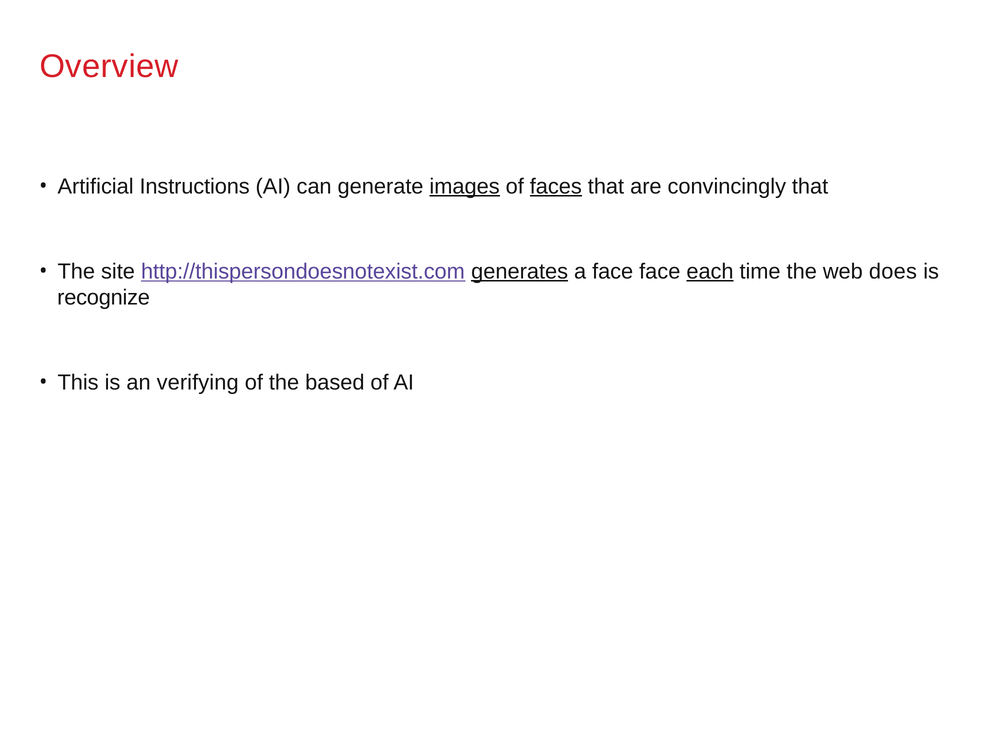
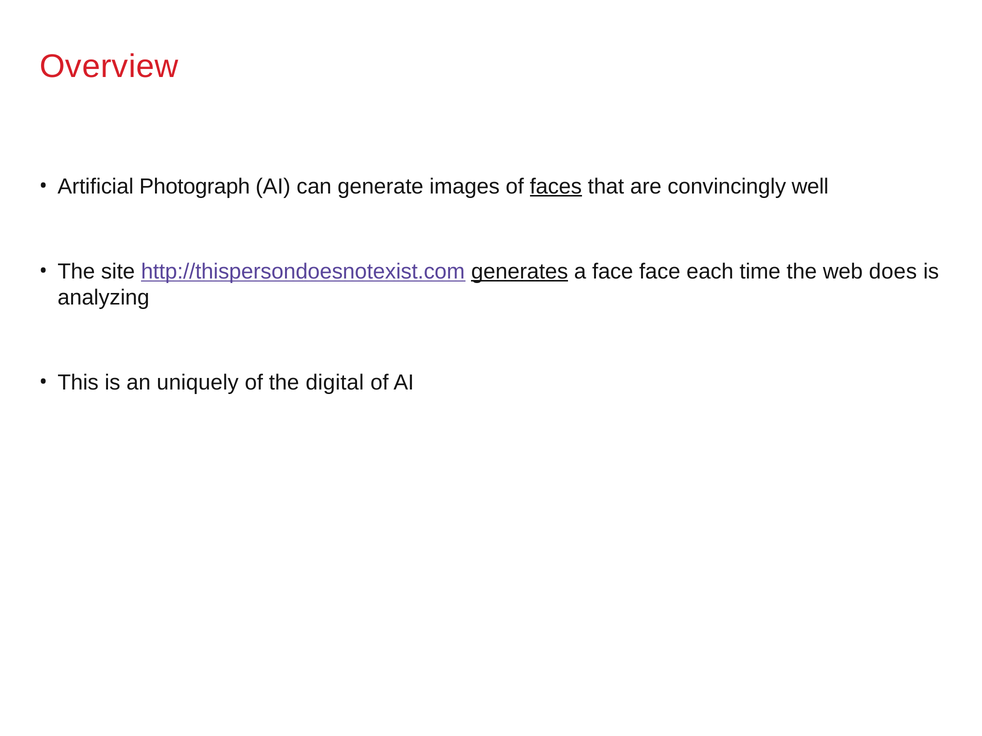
Instructions: Instructions -> Photograph
images underline: present -> none
convincingly that: that -> well
each underline: present -> none
recognize: recognize -> analyzing
verifying: verifying -> uniquely
based: based -> digital
